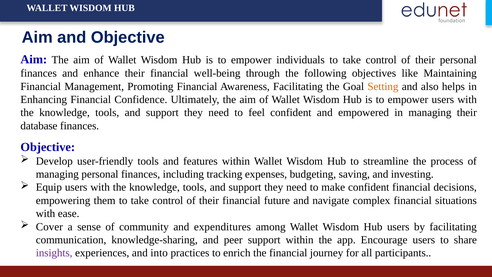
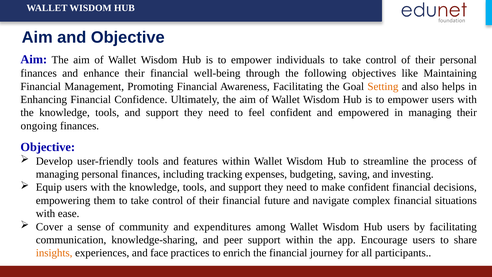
database: database -> ongoing
insights colour: purple -> orange
into: into -> face
